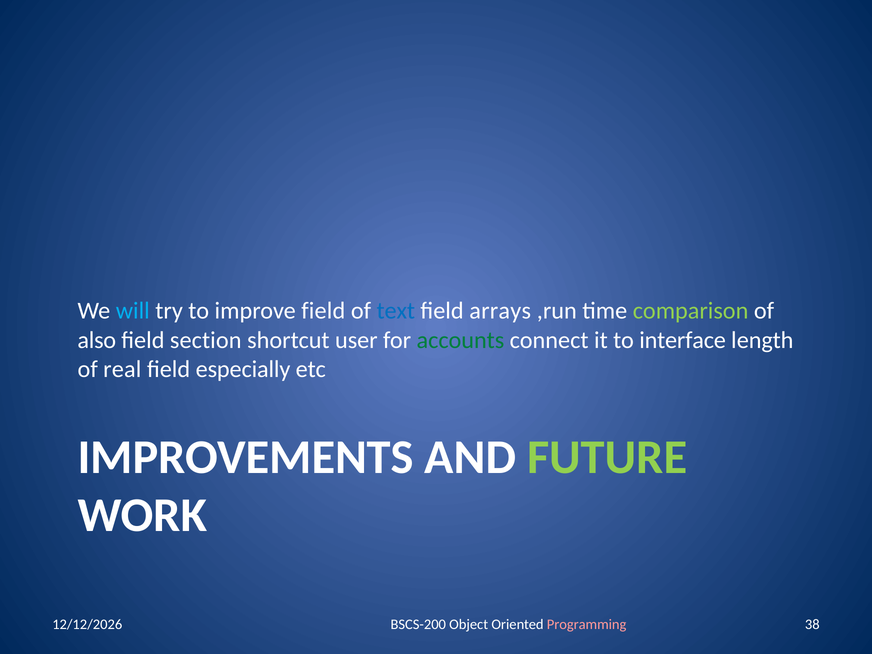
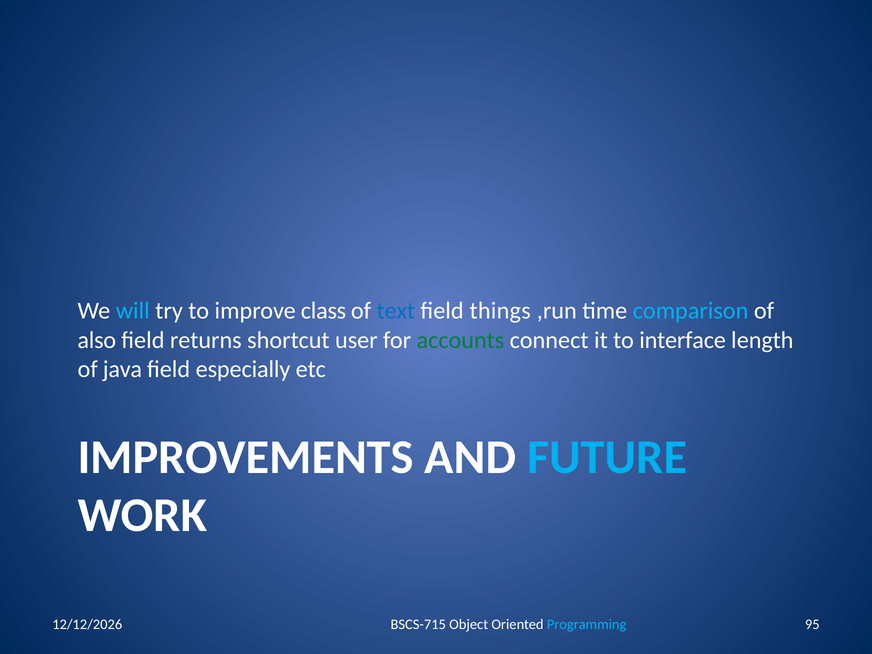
improve field: field -> class
arrays: arrays -> things
comparison colour: light green -> light blue
section: section -> returns
real: real -> java
FUTURE colour: light green -> light blue
38: 38 -> 95
BSCS-200: BSCS-200 -> BSCS-715
Programming colour: pink -> light blue
